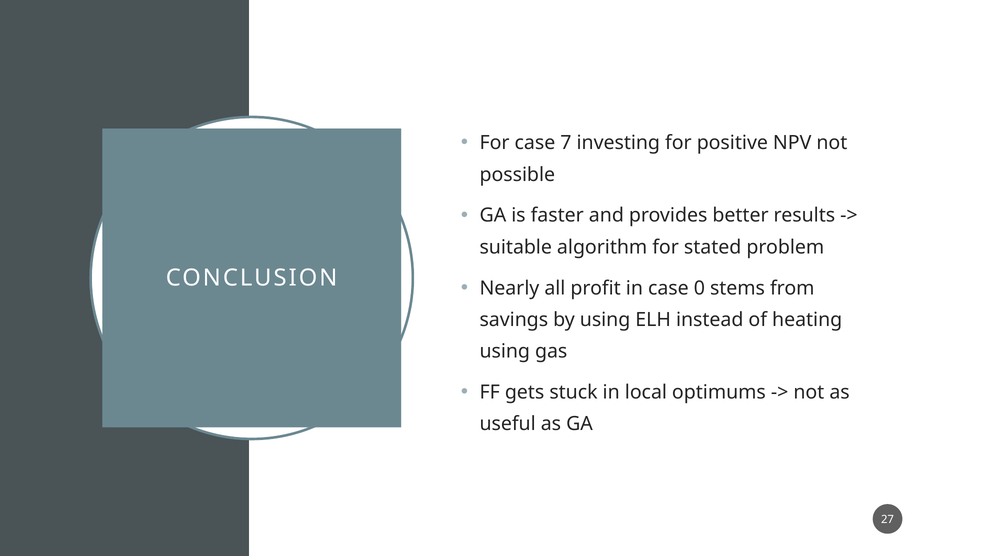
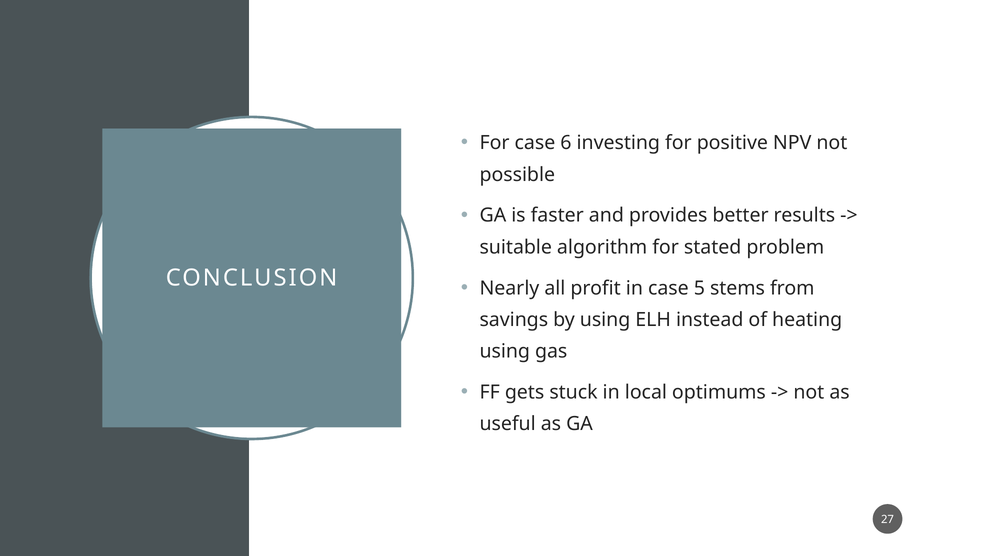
7: 7 -> 6
0: 0 -> 5
